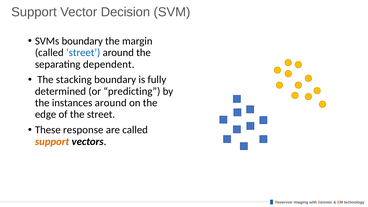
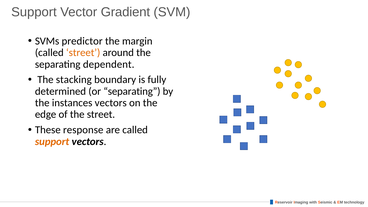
Decision: Decision -> Gradient
SVMs boundary: boundary -> predictor
street at (83, 53) colour: blue -> orange
or predicting: predicting -> separating
instances around: around -> vectors
